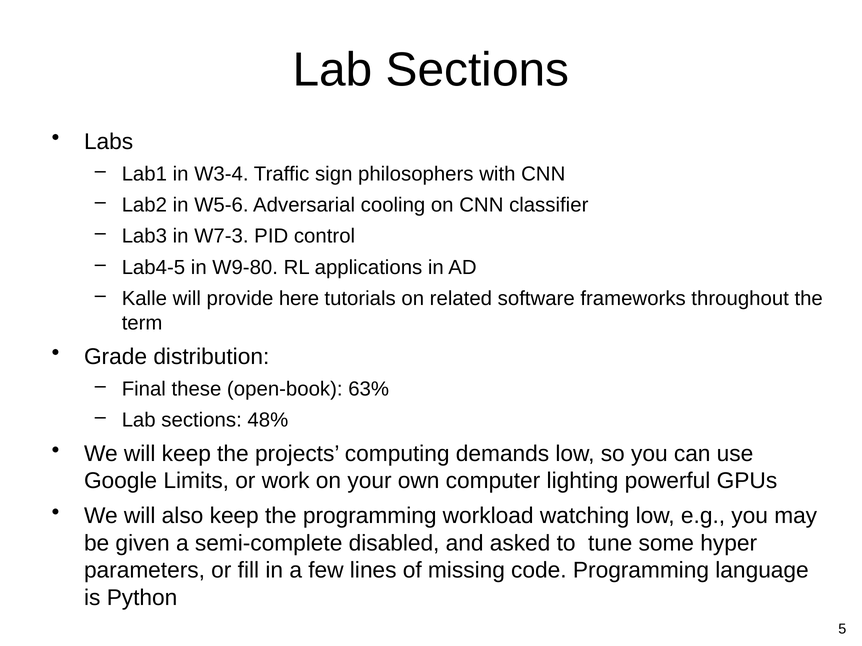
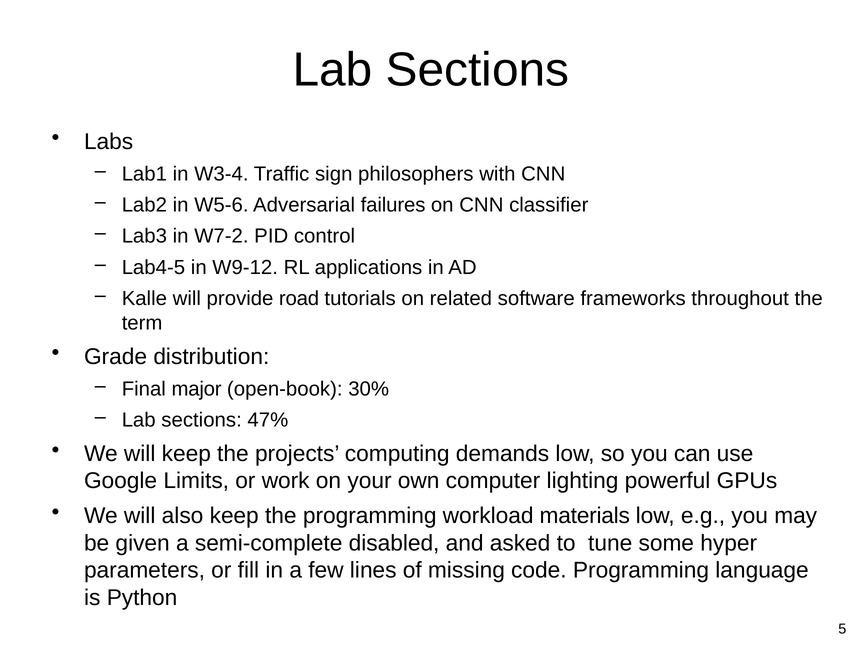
cooling: cooling -> failures
W7-3: W7-3 -> W7-2
W9-80: W9-80 -> W9-12
here: here -> road
these: these -> major
63%: 63% -> 30%
48%: 48% -> 47%
watching: watching -> materials
